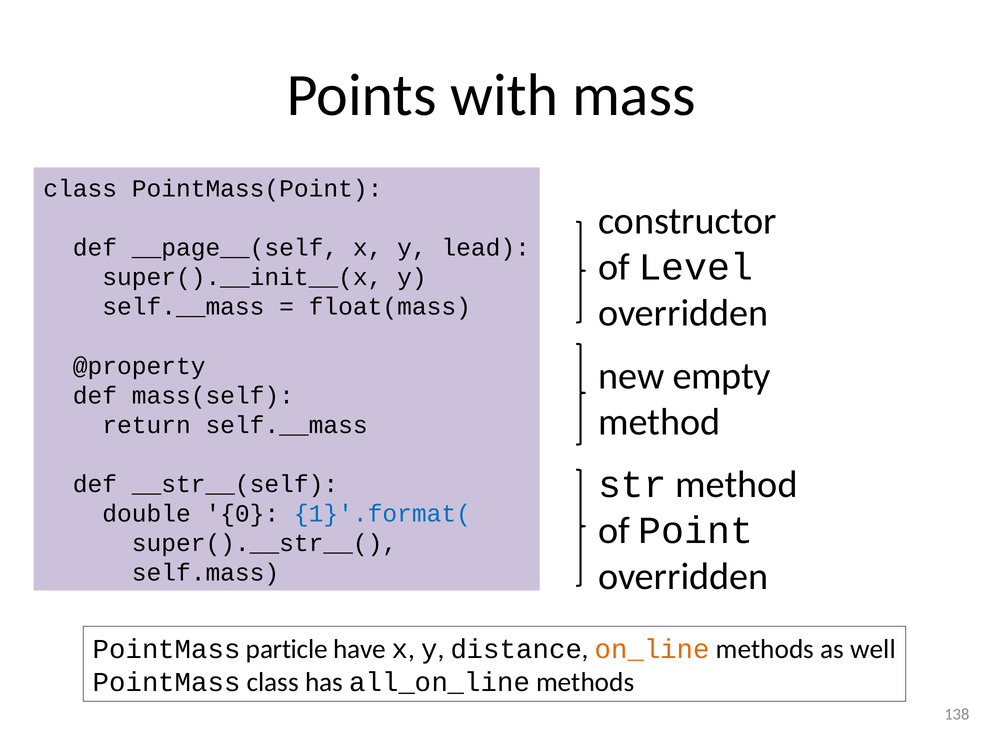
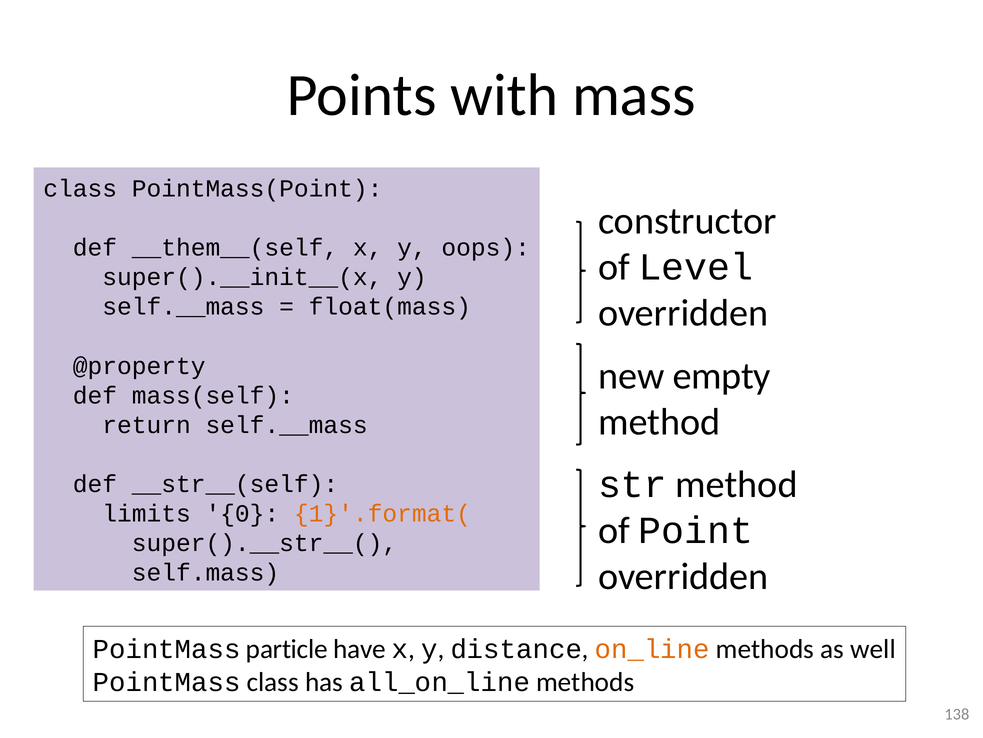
__page__(self: __page__(self -> __them__(self
lead: lead -> oops
double: double -> limits
1}'.format( colour: blue -> orange
